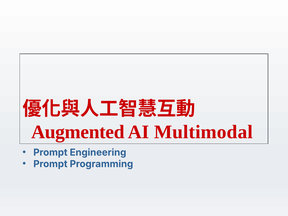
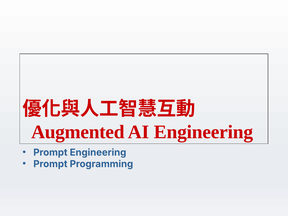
AI Multimodal: Multimodal -> Engineering
